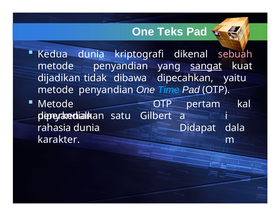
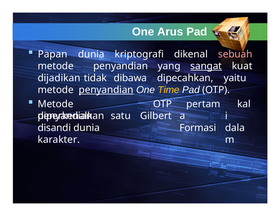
Teks: Teks -> Arus
Kedua: Kedua -> Papan
penyandian at (106, 90) underline: none -> present
Time colour: light blue -> yellow
rahasia: rahasia -> disandi
Didapat: Didapat -> Formasi
